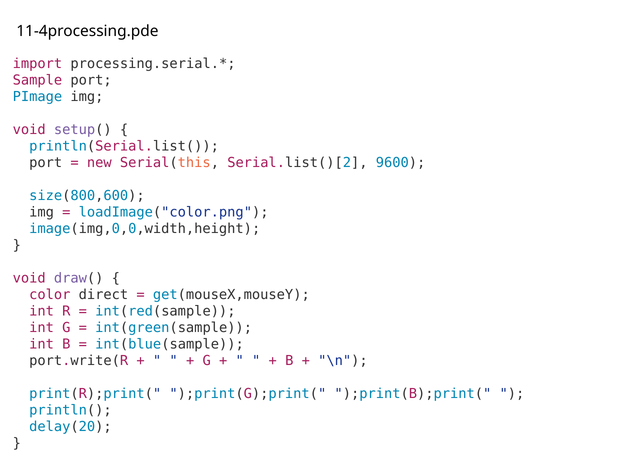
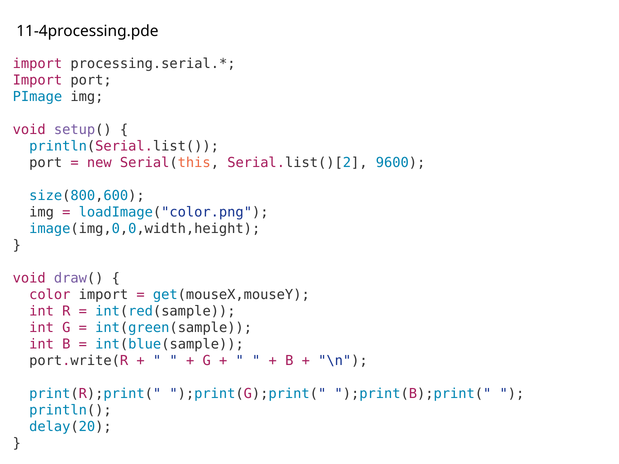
Sample at (37, 80): Sample -> Import
color direct: direct -> import
